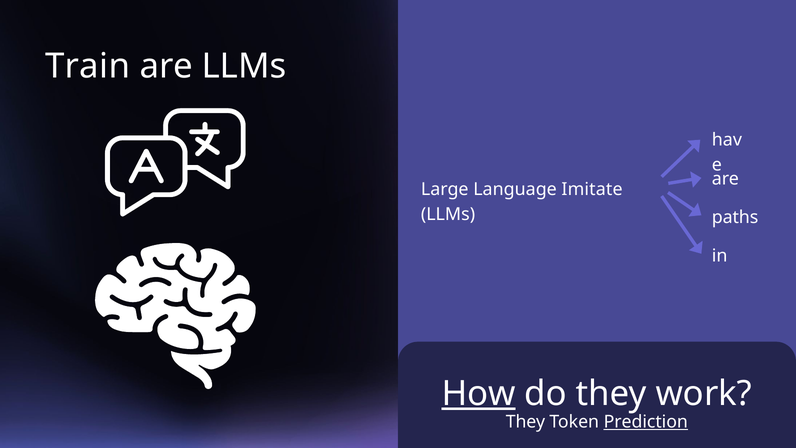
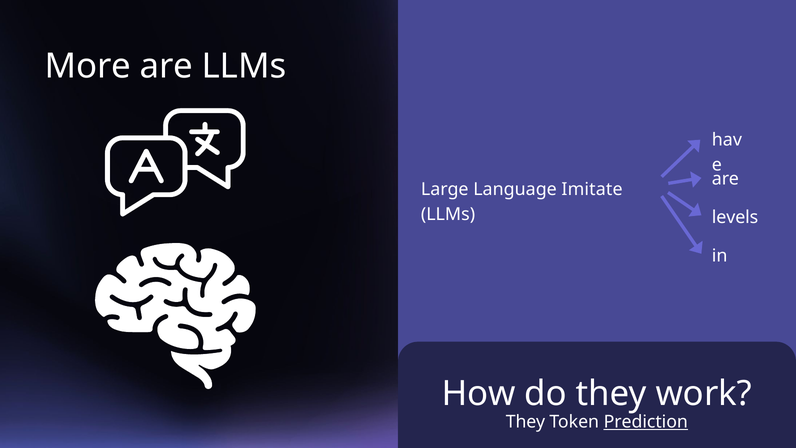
Train: Train -> More
paths: paths -> levels
How underline: present -> none
